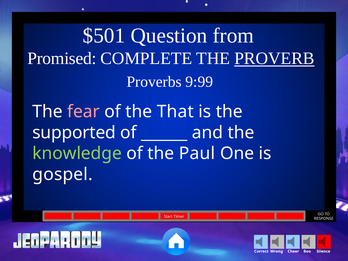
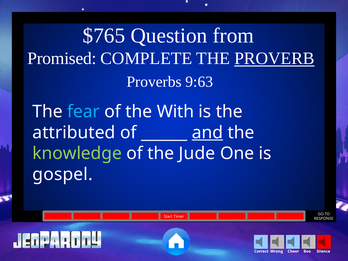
$501: $501 -> $765
9:99: 9:99 -> 9:63
fear colour: pink -> light blue
That: That -> With
supported: supported -> attributed
and underline: none -> present
Paul: Paul -> Jude
